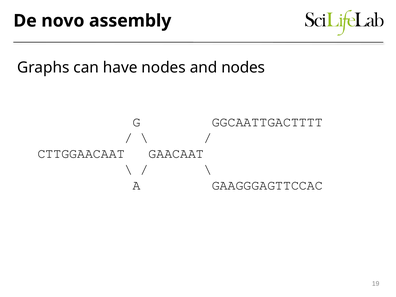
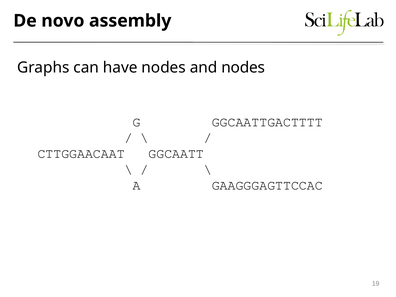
GAACAAT: GAACAAT -> GGCAATT
